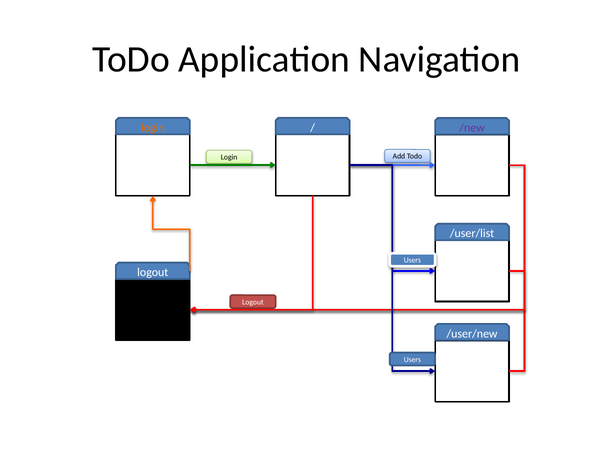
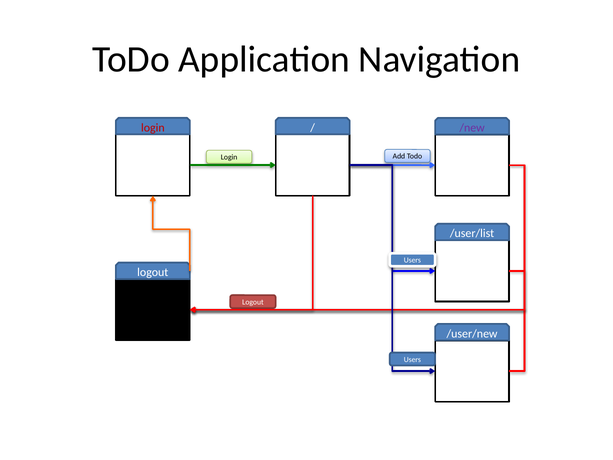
login at (153, 128) colour: orange -> red
